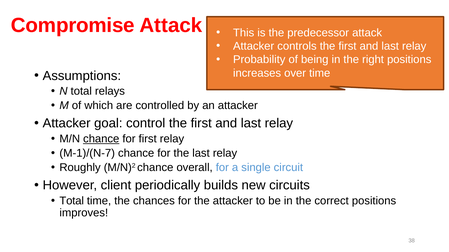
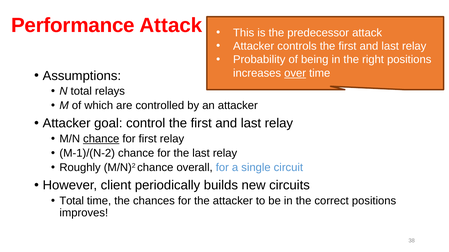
Compromise: Compromise -> Performance
over underline: none -> present
M-1)/(N-7: M-1)/(N-7 -> M-1)/(N-2
